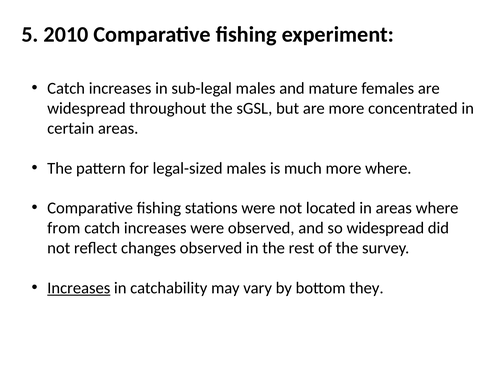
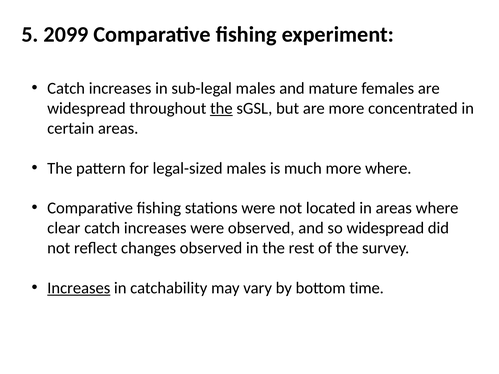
2010: 2010 -> 2099
the at (221, 108) underline: none -> present
from: from -> clear
they: they -> time
